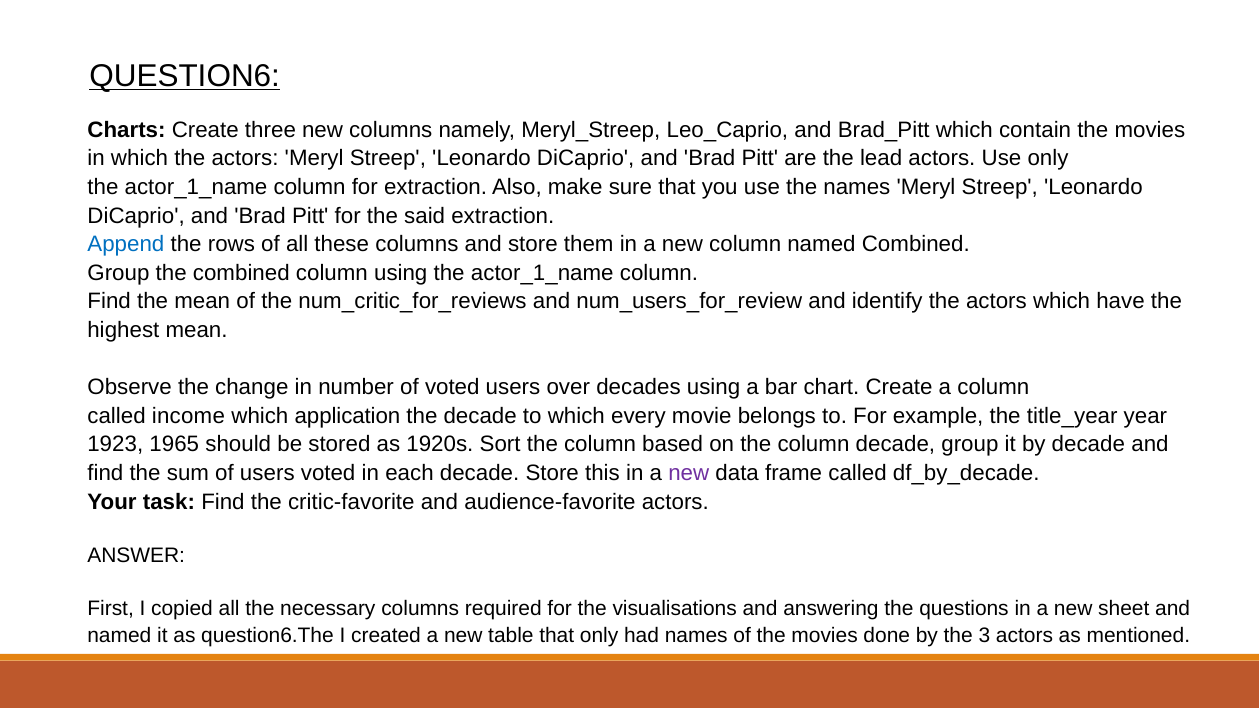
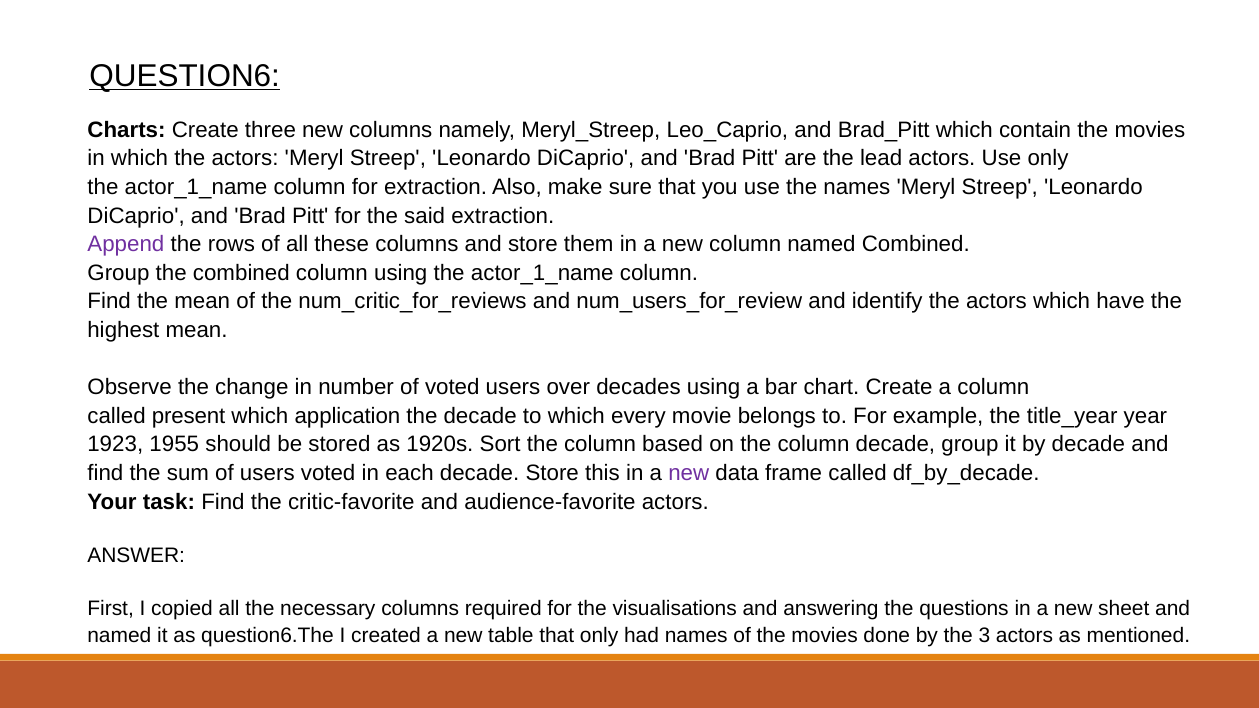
Append colour: blue -> purple
income: income -> present
1965: 1965 -> 1955
